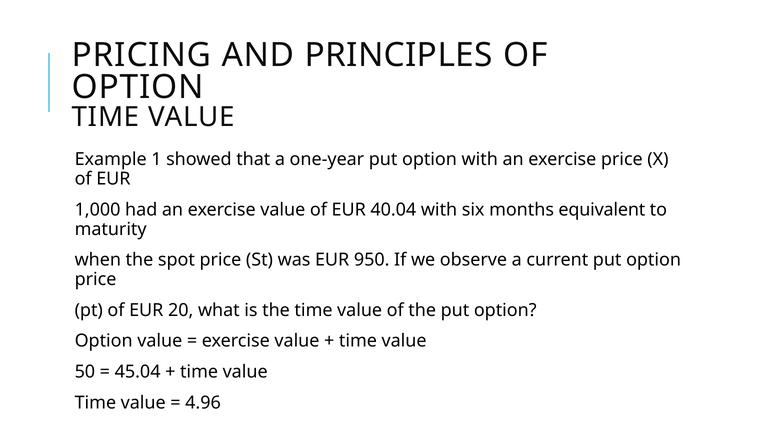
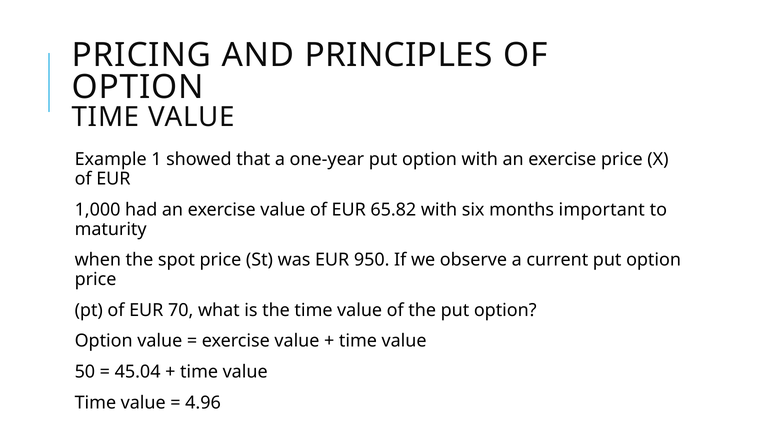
40.04: 40.04 -> 65.82
equivalent: equivalent -> important
20: 20 -> 70
